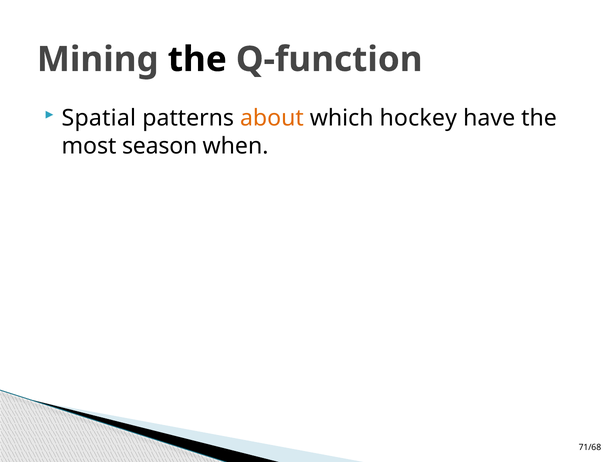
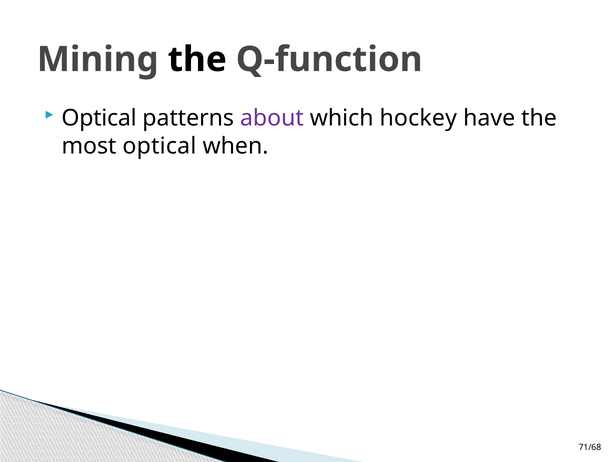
Spatial at (99, 118): Spatial -> Optical
about colour: orange -> purple
most season: season -> optical
